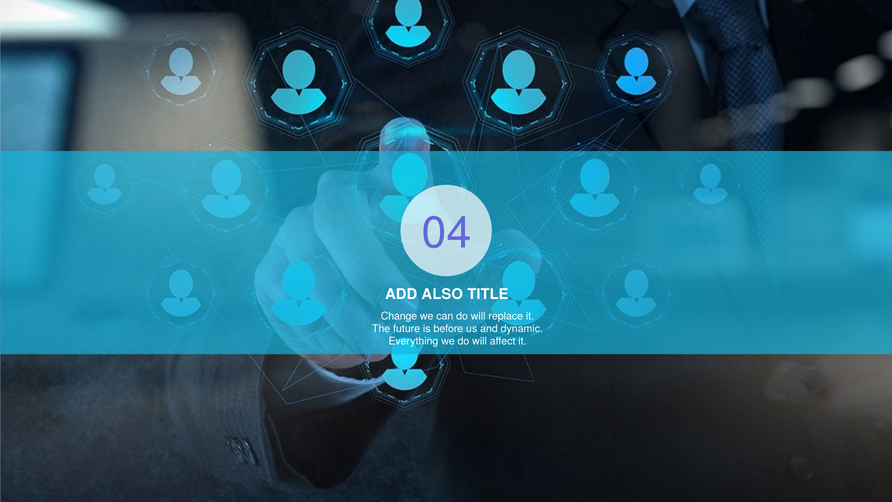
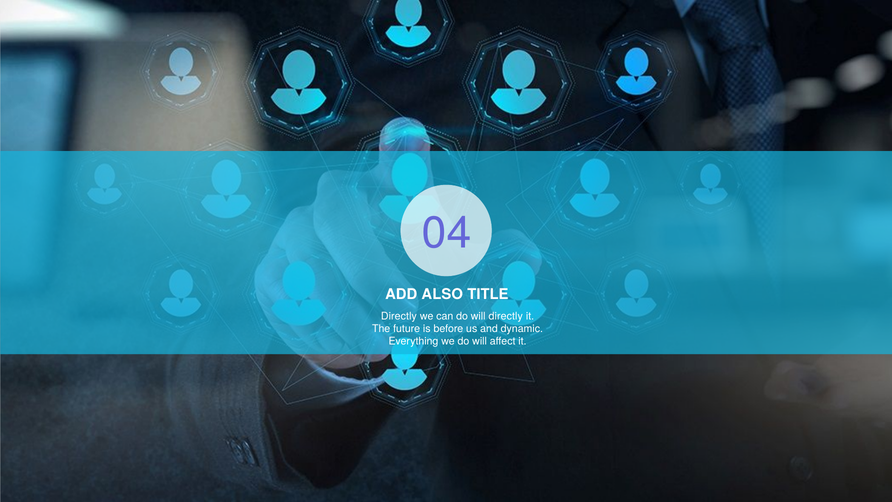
Change at (399, 316): Change -> Directly
will replace: replace -> directly
